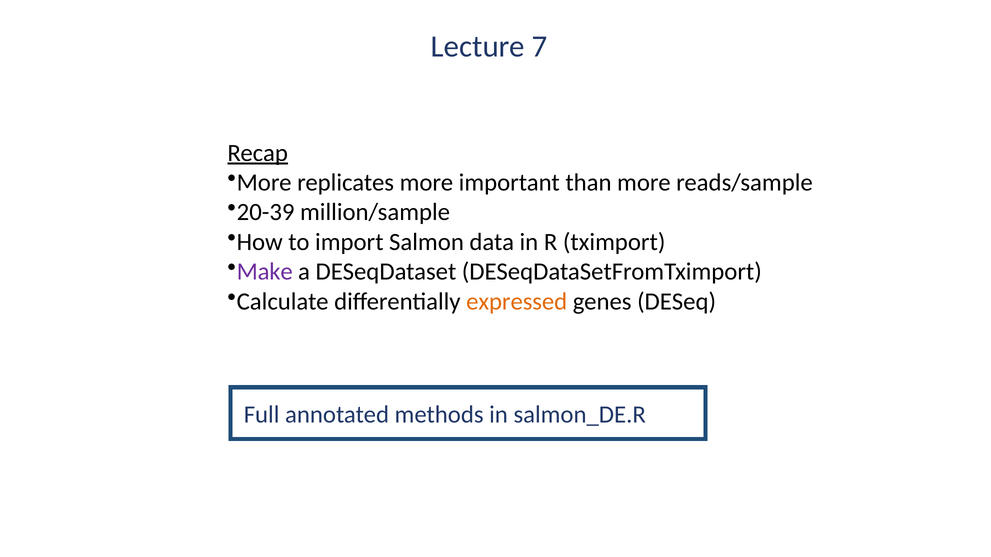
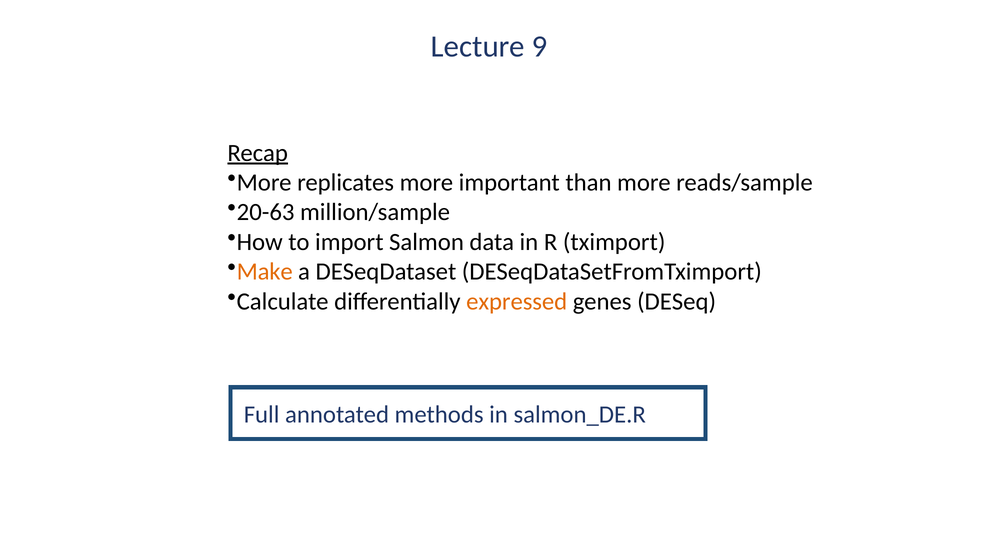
7: 7 -> 9
20-39: 20-39 -> 20-63
Make colour: purple -> orange
